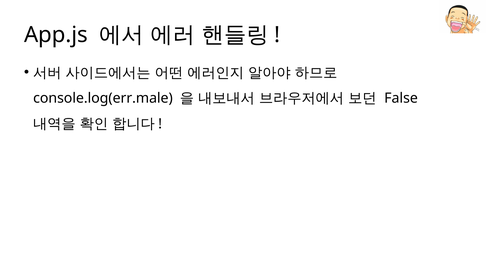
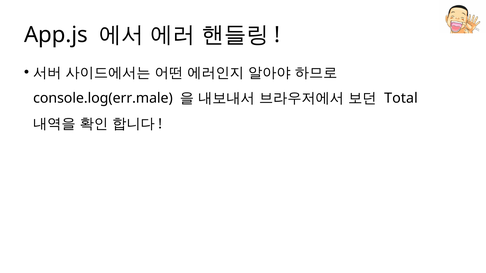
False: False -> Total
